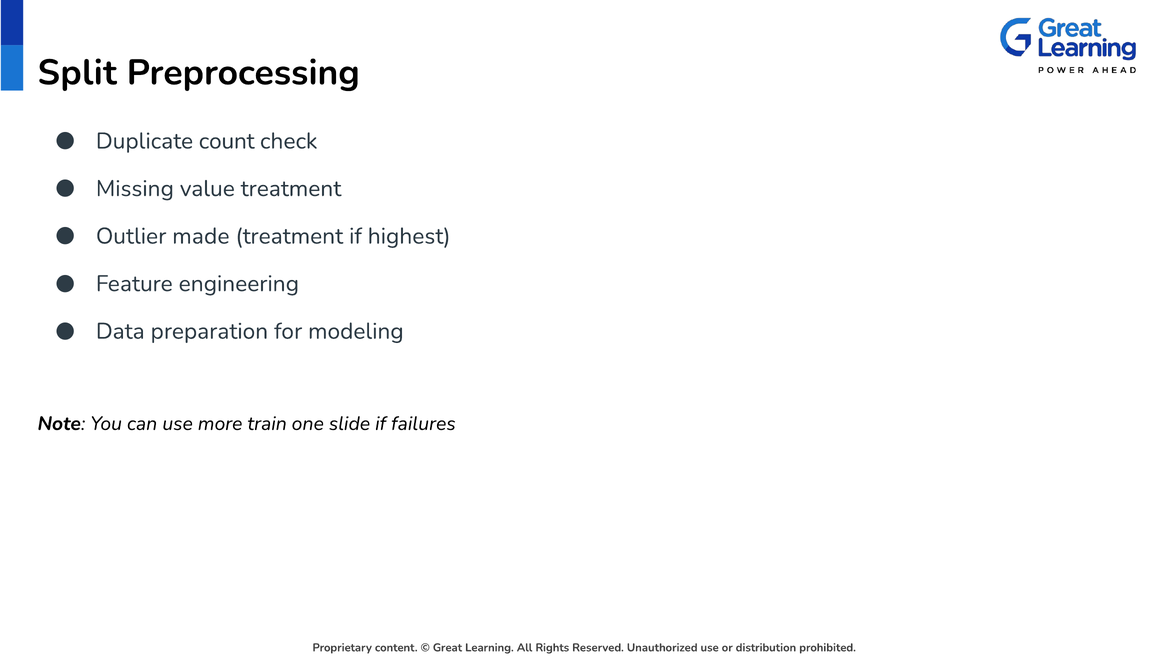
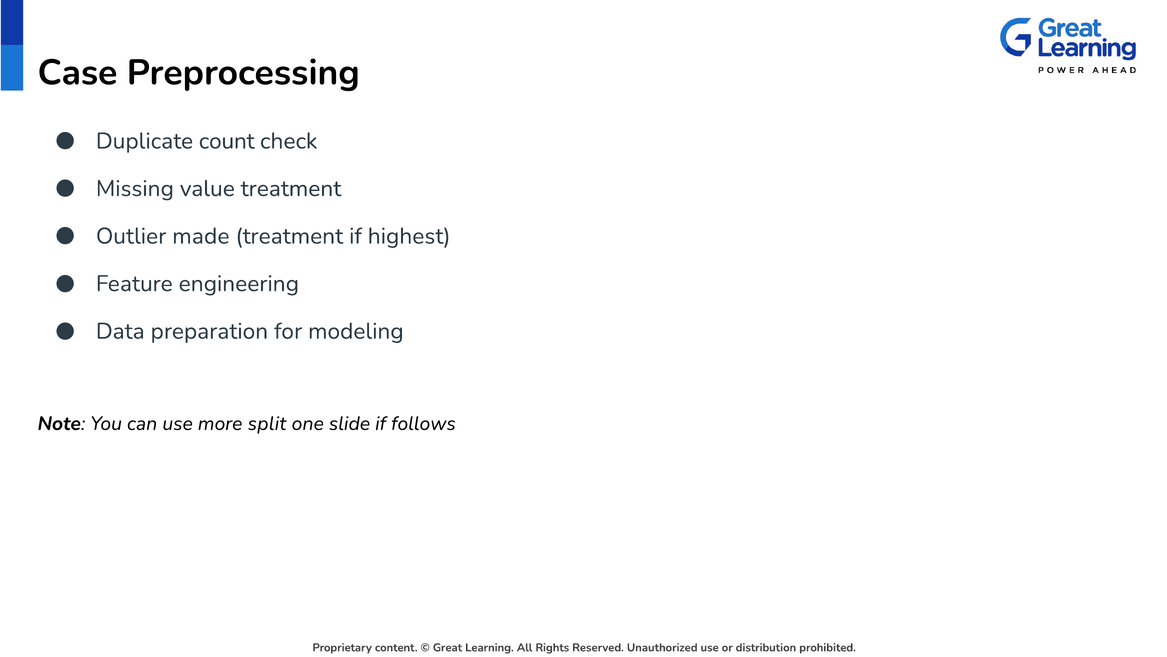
Split: Split -> Case
train: train -> split
failures: failures -> follows
